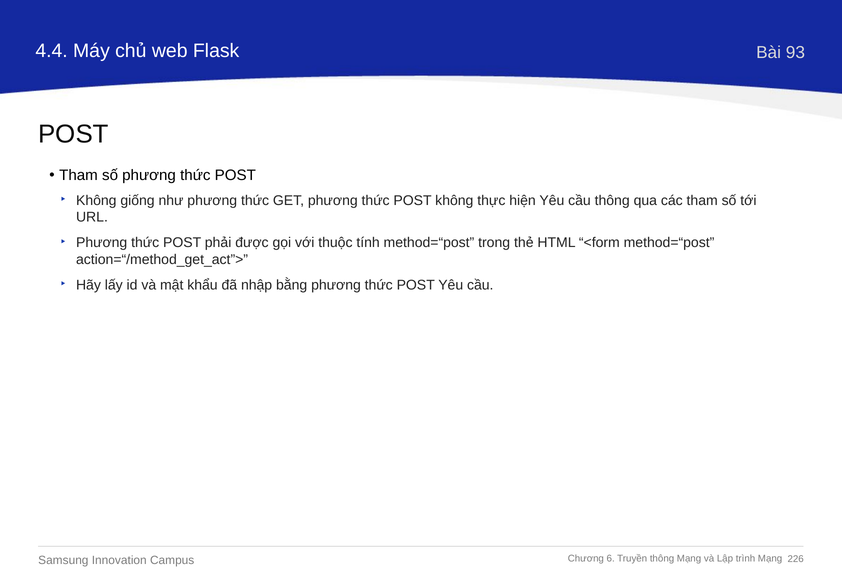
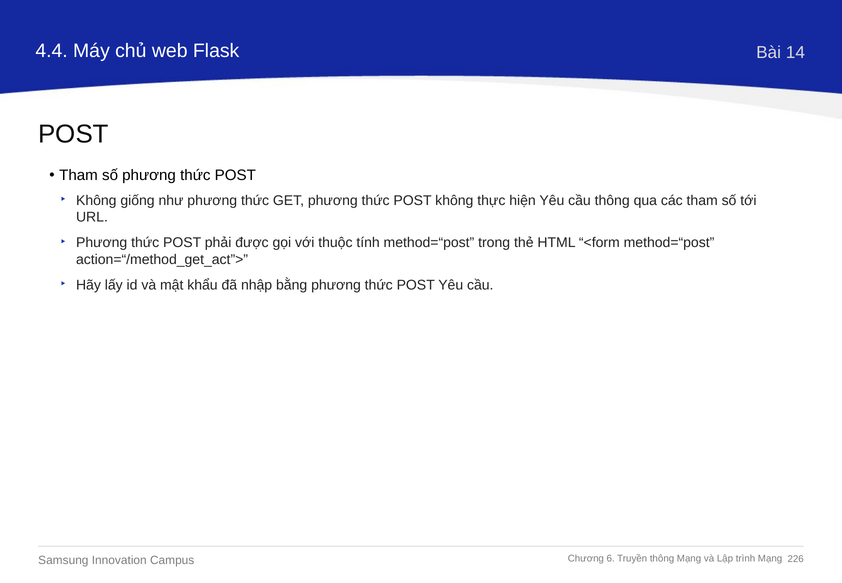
93: 93 -> 14
